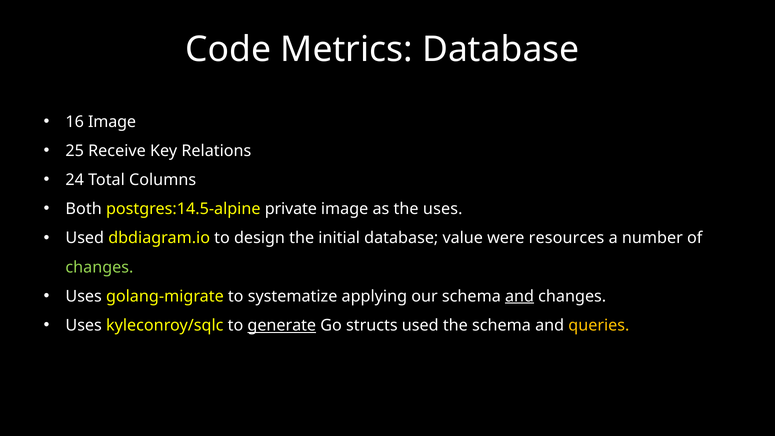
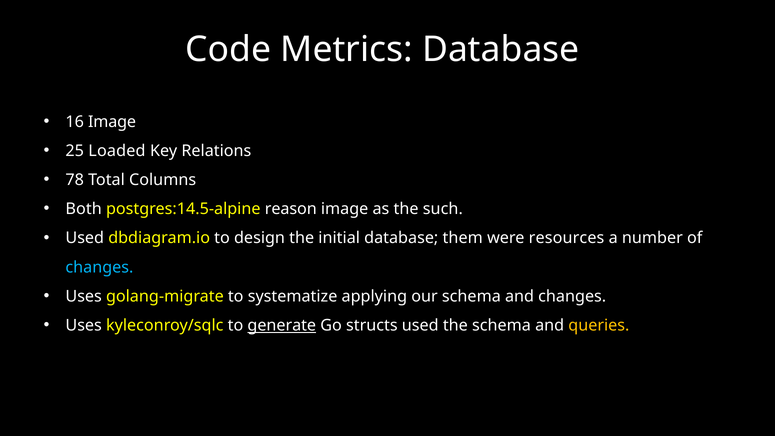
Receive: Receive -> Loaded
24: 24 -> 78
private: private -> reason
the uses: uses -> such
value: value -> them
changes at (99, 267) colour: light green -> light blue
and at (520, 296) underline: present -> none
